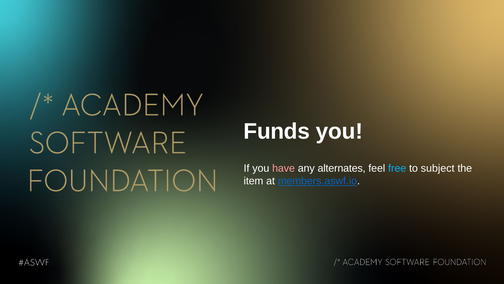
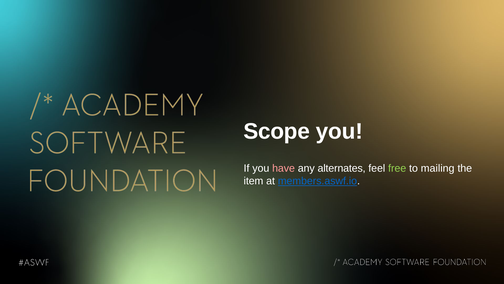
Funds: Funds -> Scope
free colour: light blue -> light green
subject: subject -> mailing
